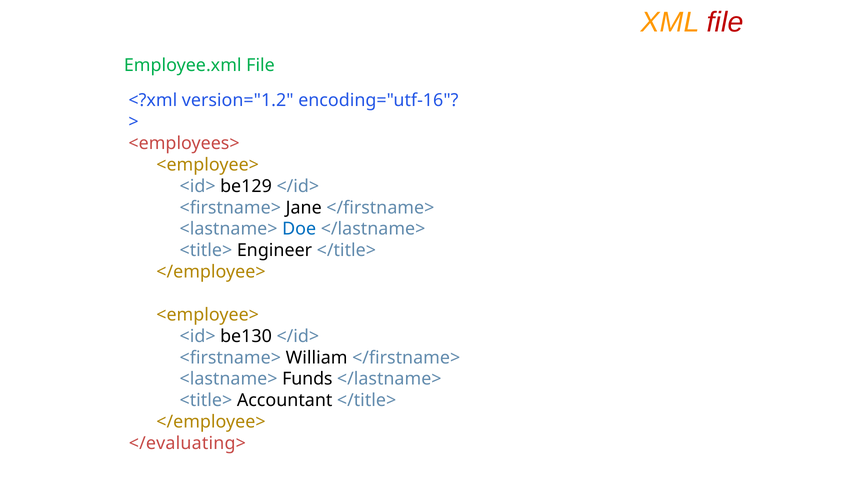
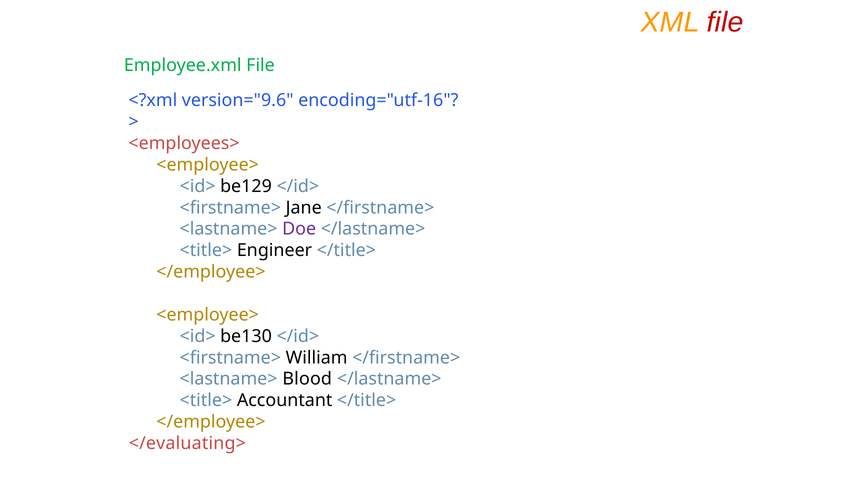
version="1.2: version="1.2 -> version="9.6
Doe colour: blue -> purple
Funds: Funds -> Blood
